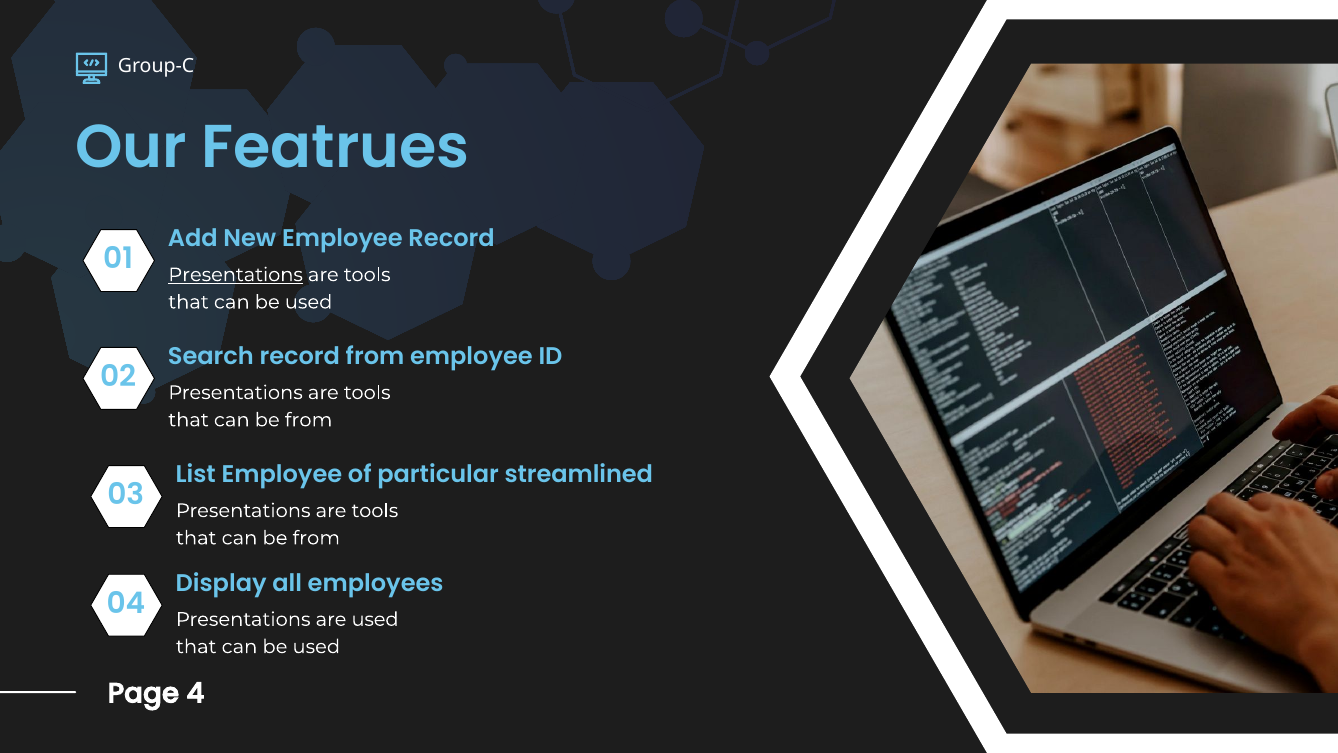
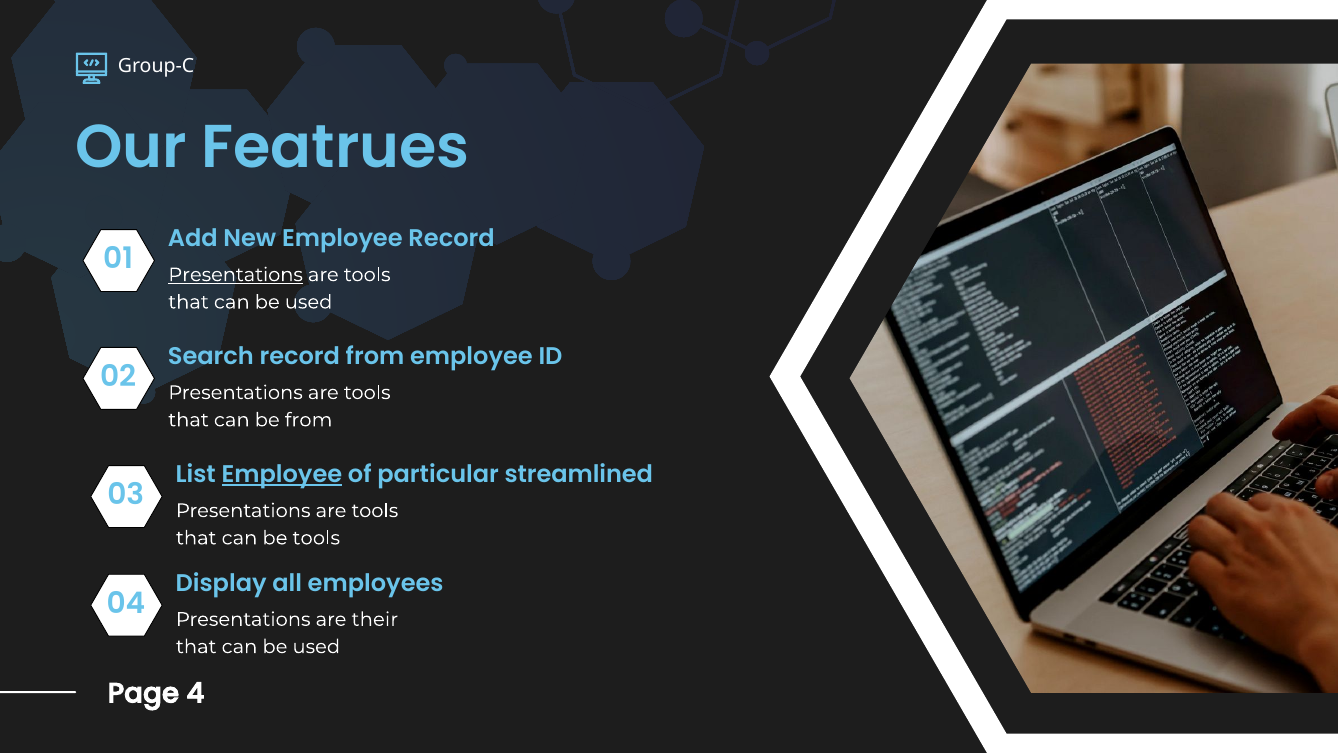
Employee at (282, 474) underline: none -> present
from at (316, 538): from -> tools
are used: used -> their
